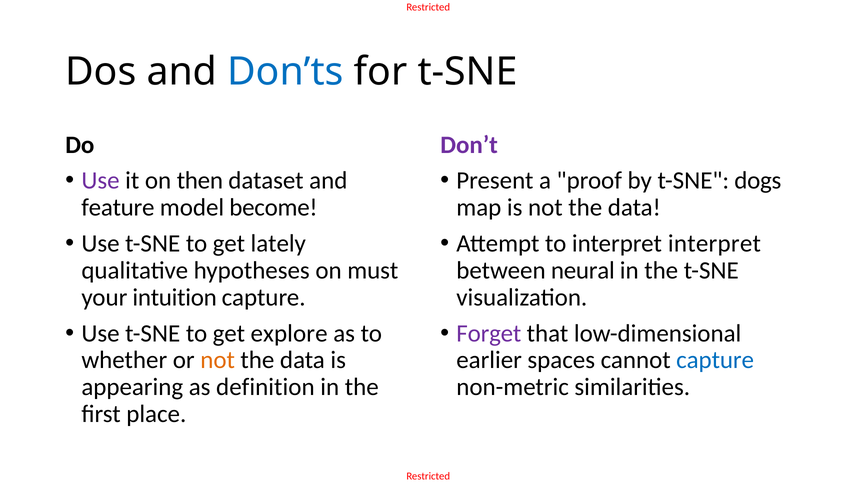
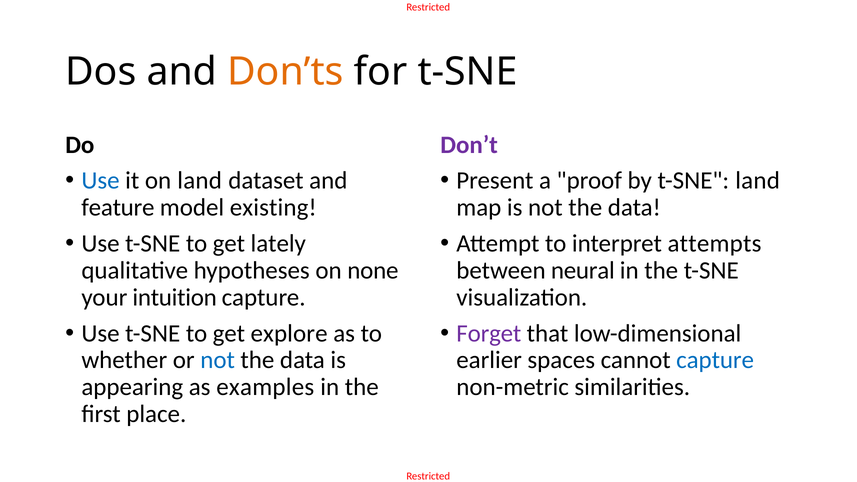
Don’ts colour: blue -> orange
Use at (100, 181) colour: purple -> blue
on then: then -> land
t-SNE dogs: dogs -> land
become: become -> existing
interpret interpret: interpret -> attempts
must: must -> none
not at (218, 360) colour: orange -> blue
definition: definition -> examples
